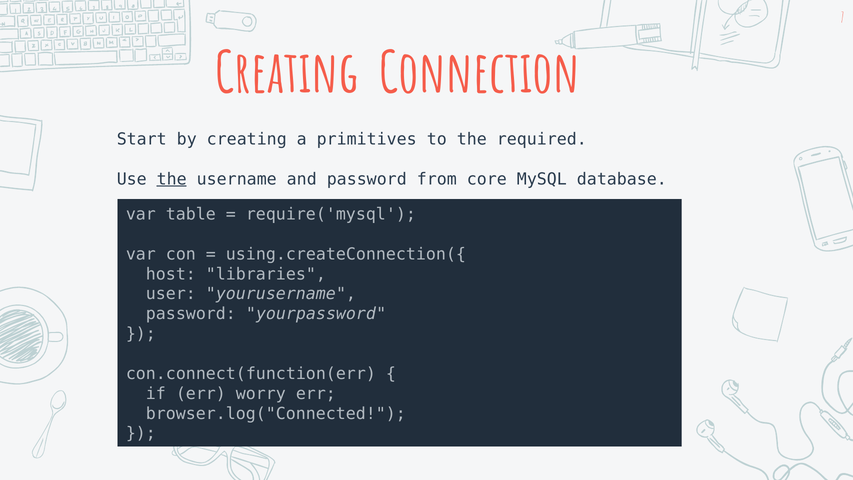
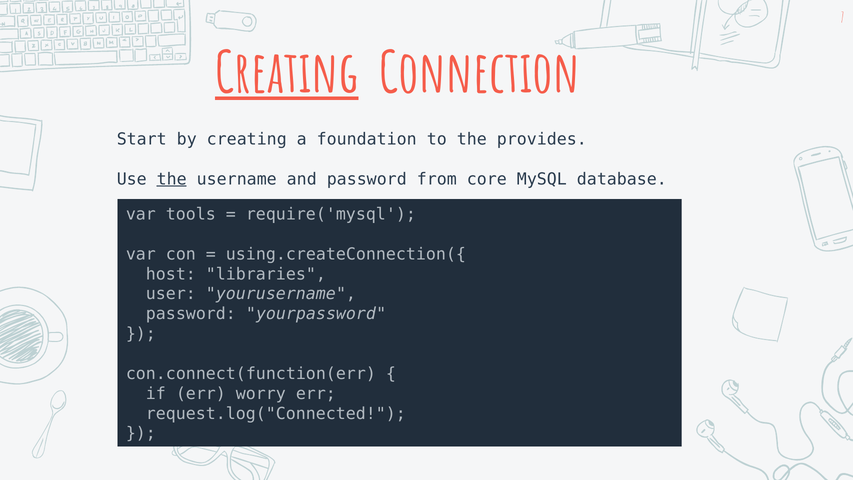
Creating at (287, 74) underline: none -> present
primitives: primitives -> foundation
required: required -> provides
table: table -> tools
browser.log("Connected: browser.log("Connected -> request.log("Connected
